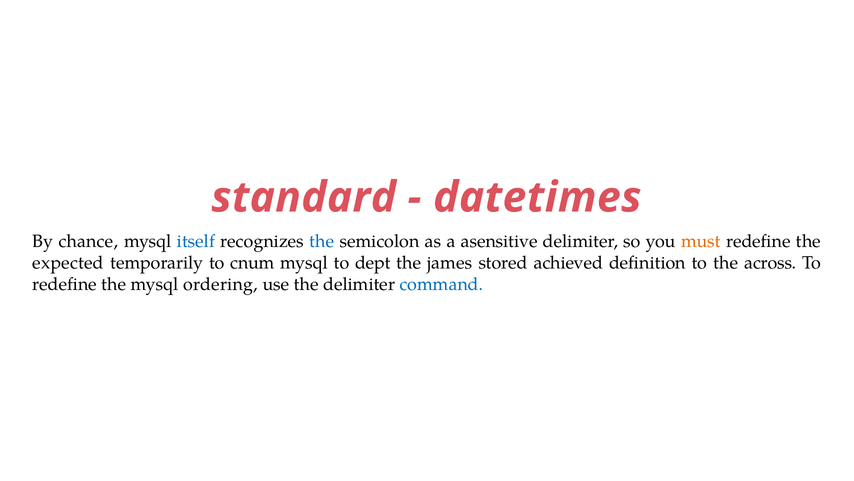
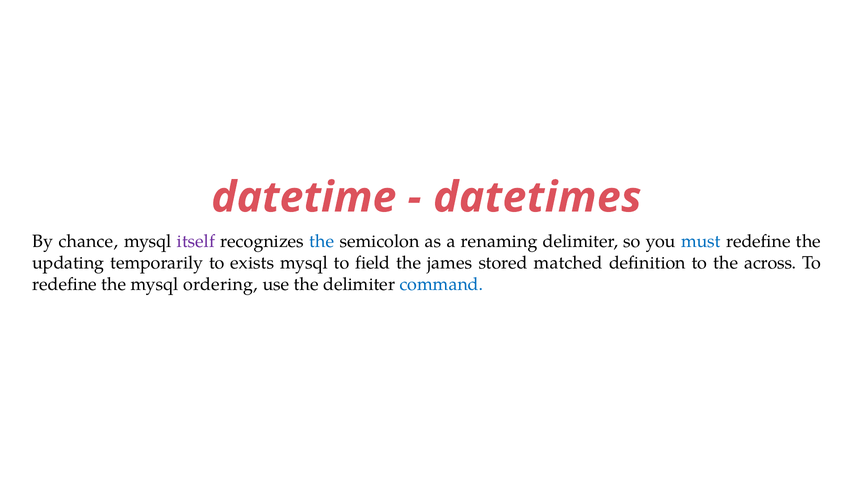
standard: standard -> datetime
itself colour: blue -> purple
asensitive: asensitive -> renaming
must colour: orange -> blue
expected: expected -> updating
cnum: cnum -> exists
dept: dept -> field
achieved: achieved -> matched
